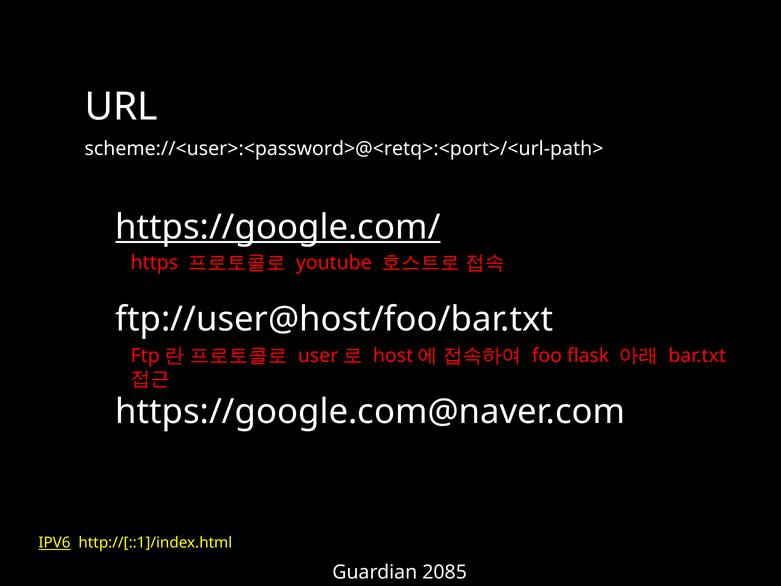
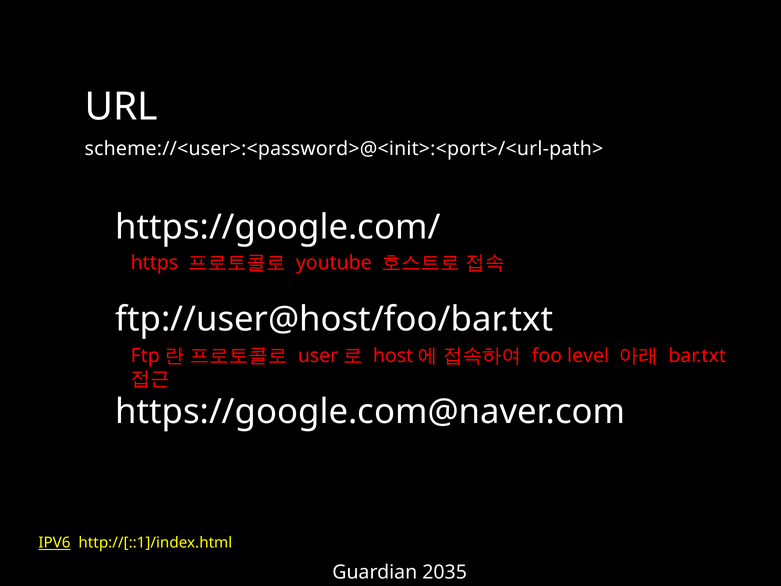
scheme://<user>:<password>@<retq>:<port>/<url-path>: scheme://<user>:<password>@<retq>:<port>/<url-path> -> scheme://<user>:<password>@<init>:<port>/<url-path>
https://google.com/ underline: present -> none
flask: flask -> level
2085: 2085 -> 2035
